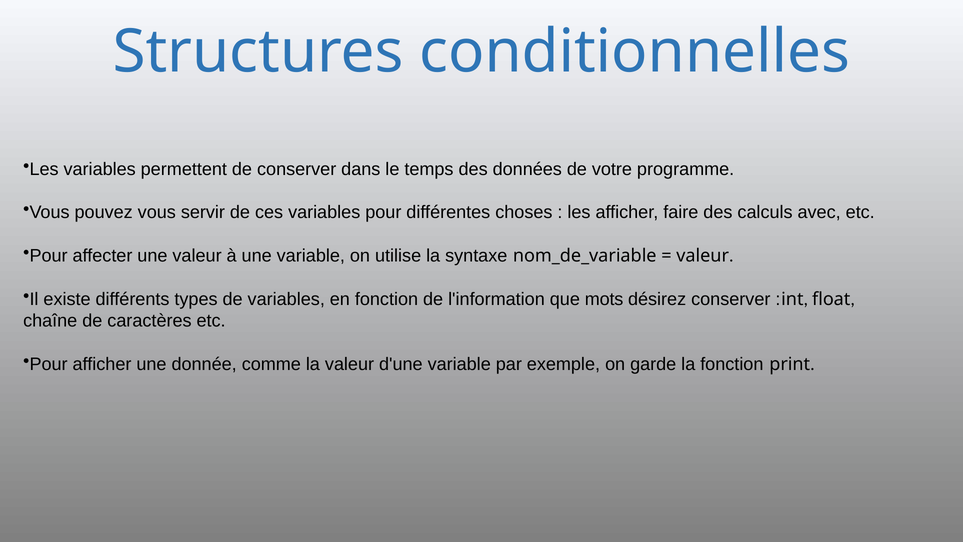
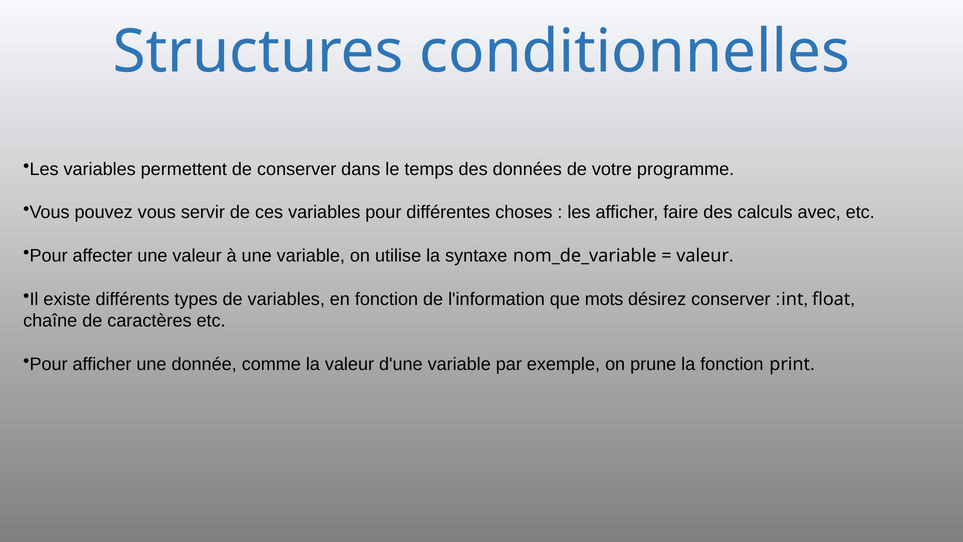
garde: garde -> prune
